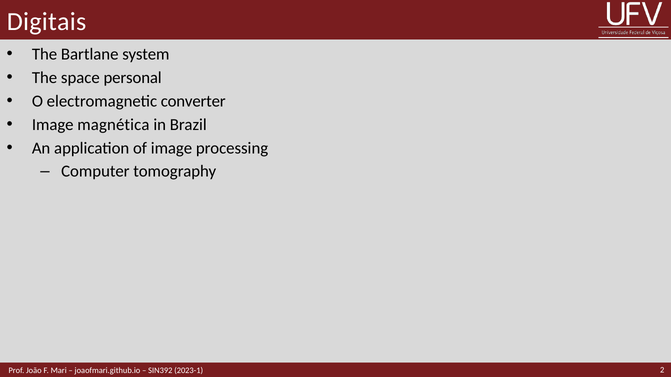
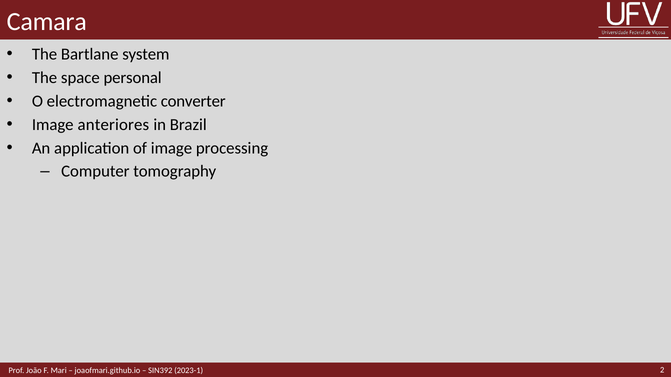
Digitais: Digitais -> Camara
magnética: magnética -> anteriores
